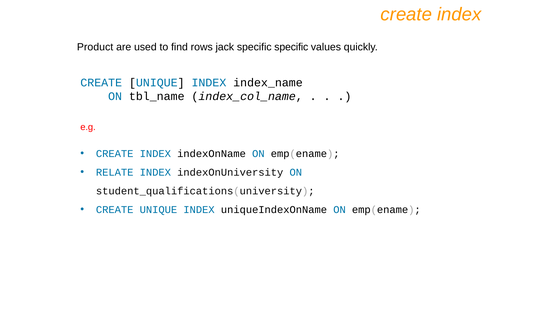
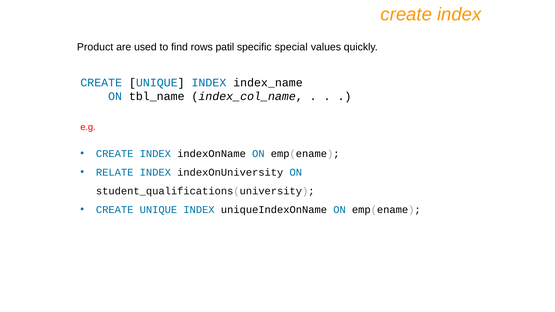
jack: jack -> patil
specific specific: specific -> special
